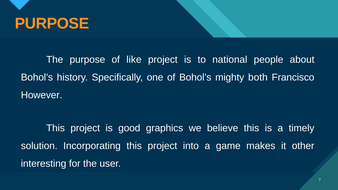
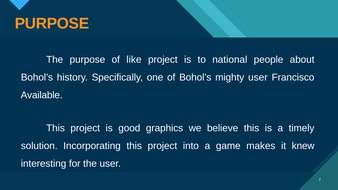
mighty both: both -> user
However: However -> Available
other: other -> knew
